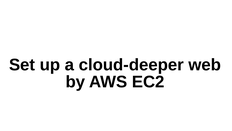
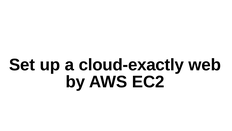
cloud-deeper: cloud-deeper -> cloud-exactly
